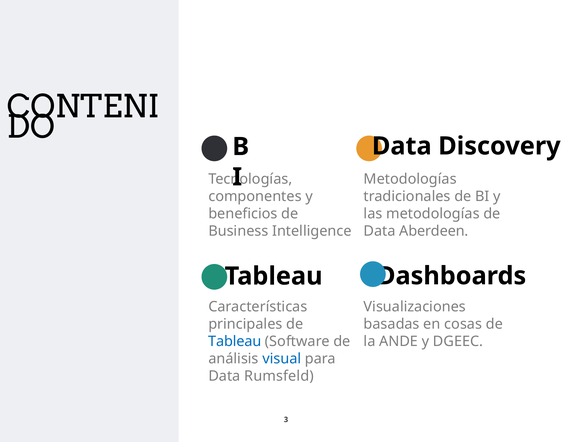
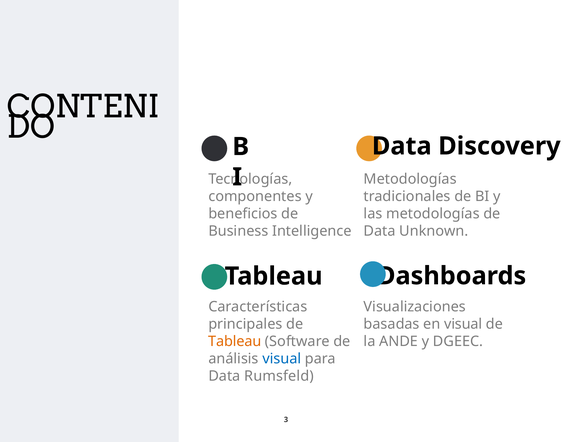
Aberdeen: Aberdeen -> Unknown
en cosas: cosas -> visual
Tableau at (235, 341) colour: blue -> orange
